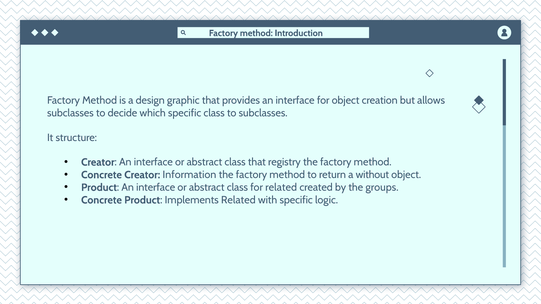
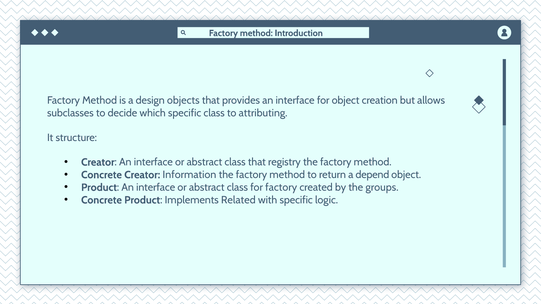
graphic: graphic -> objects
to subclasses: subclasses -> attributing
without: without -> depend
for related: related -> factory
